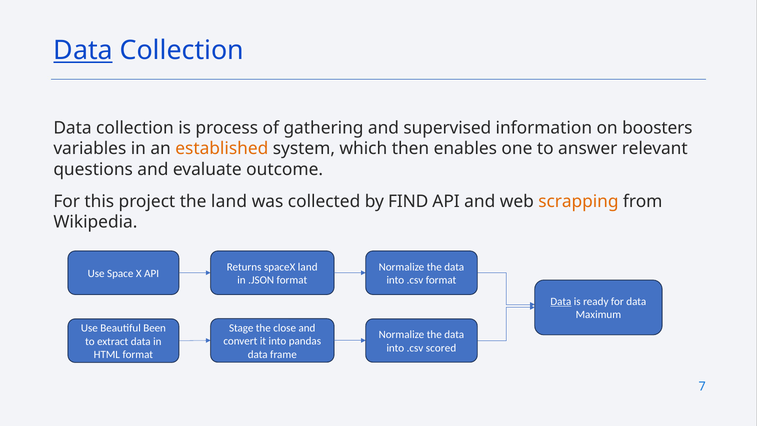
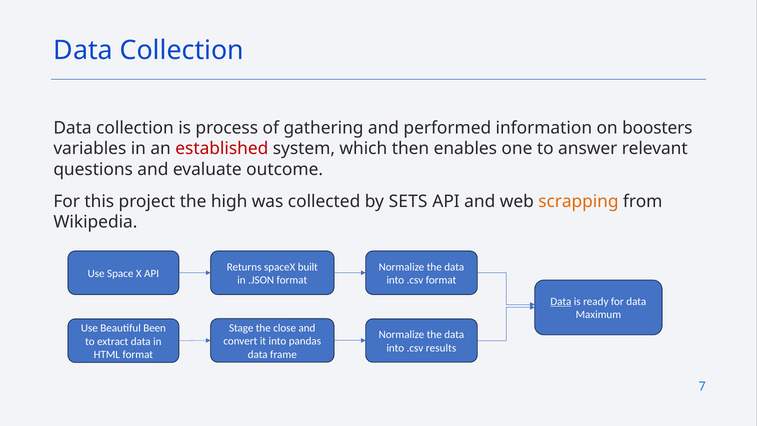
Data at (83, 51) underline: present -> none
supervised: supervised -> performed
established colour: orange -> red
the land: land -> high
FIND: FIND -> SETS
spaceX land: land -> built
scored: scored -> results
